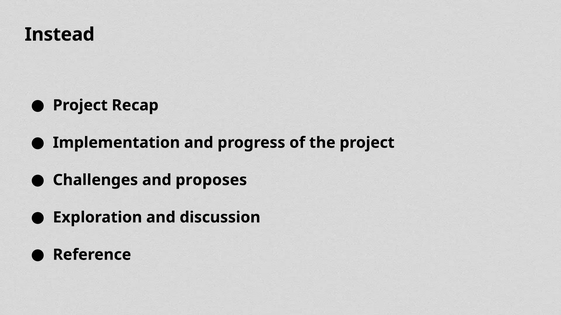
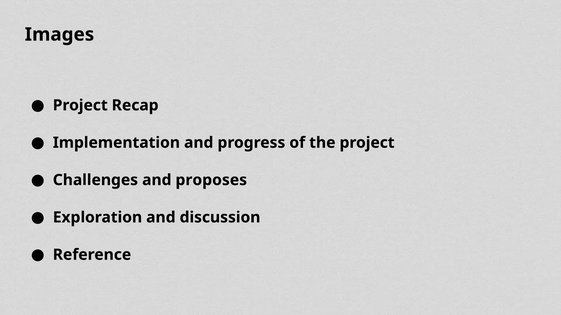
Instead: Instead -> Images
